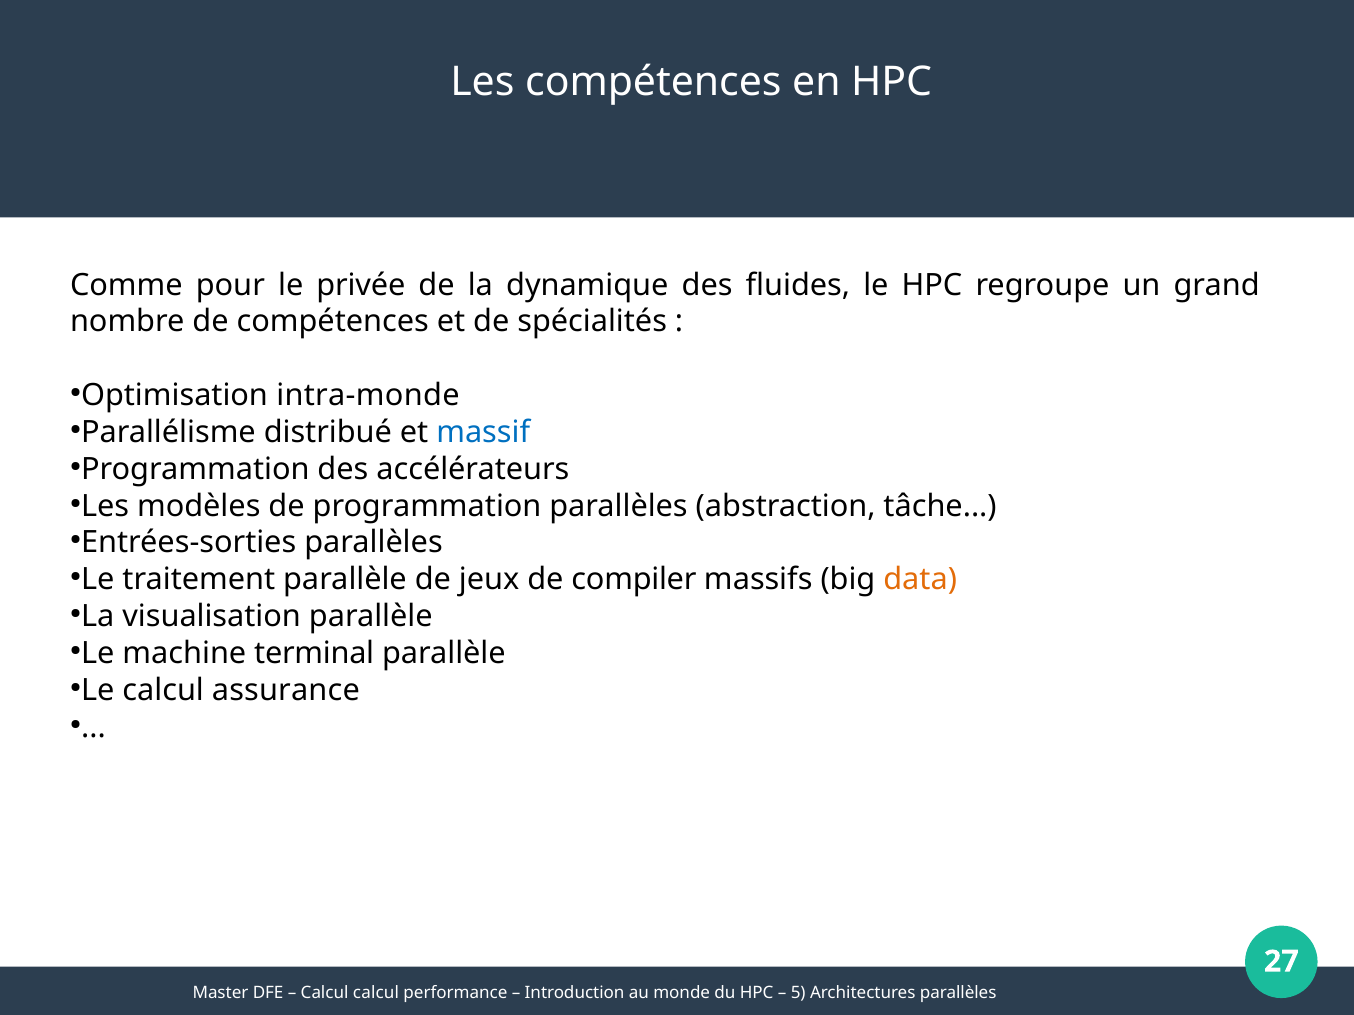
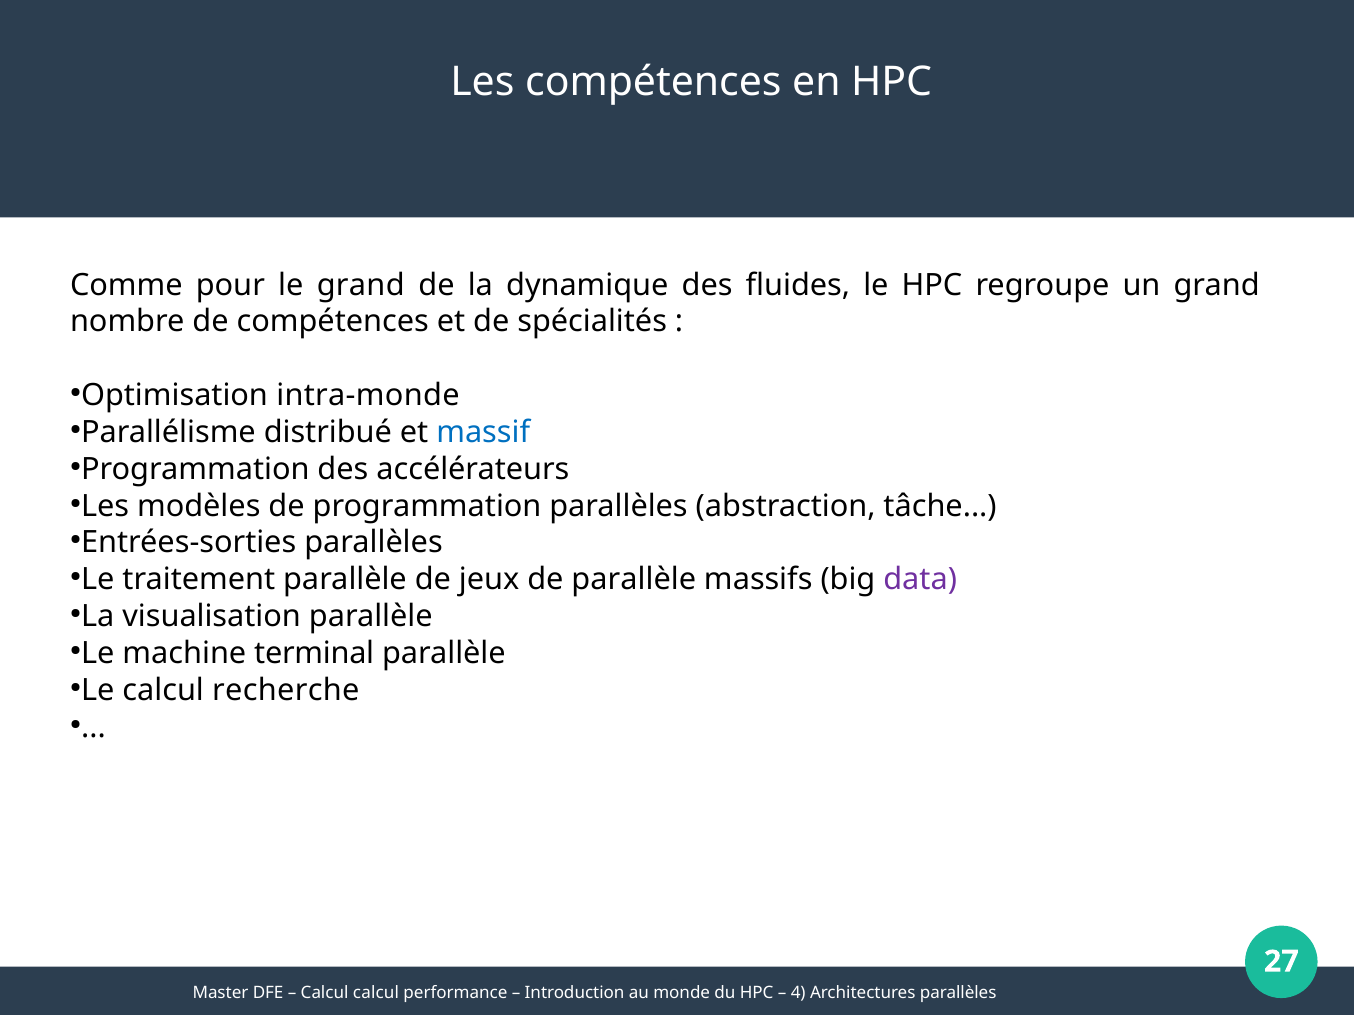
le privée: privée -> grand
de compiler: compiler -> parallèle
data colour: orange -> purple
assurance: assurance -> recherche
5: 5 -> 4
